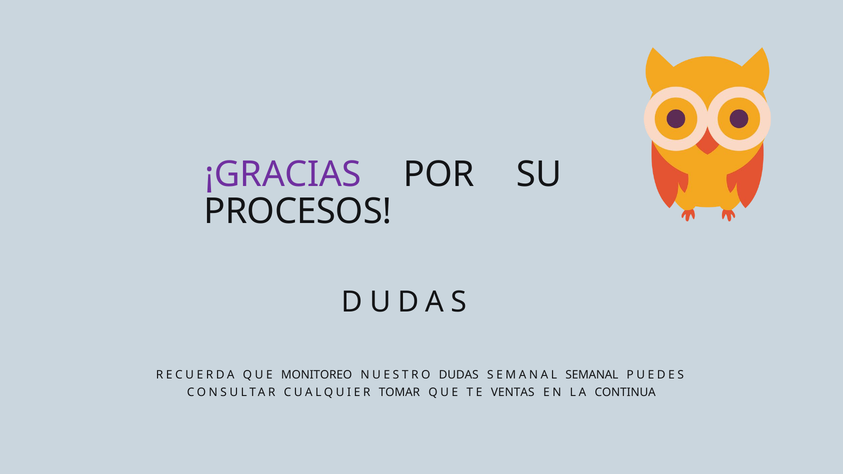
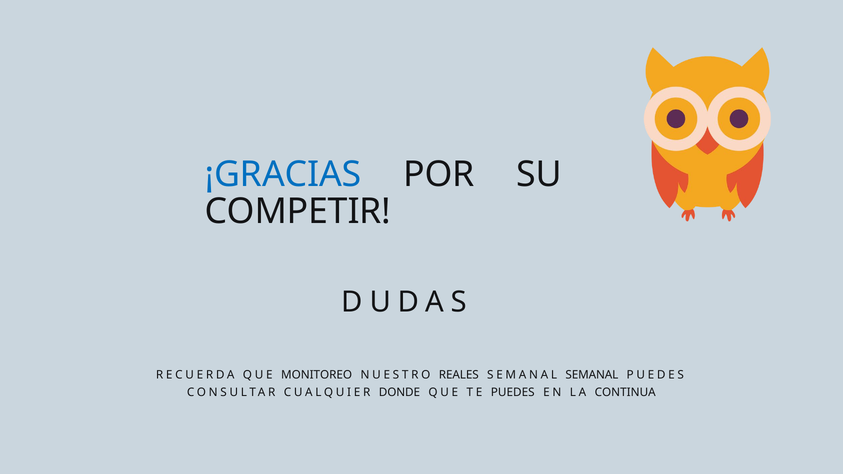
¡GRACIAS colour: purple -> blue
PROCESOS: PROCESOS -> COMPETIR
NUESTRO DUDAS: DUDAS -> REALES
TOMAR: TOMAR -> DONDE
TE VENTAS: VENTAS -> PUEDES
